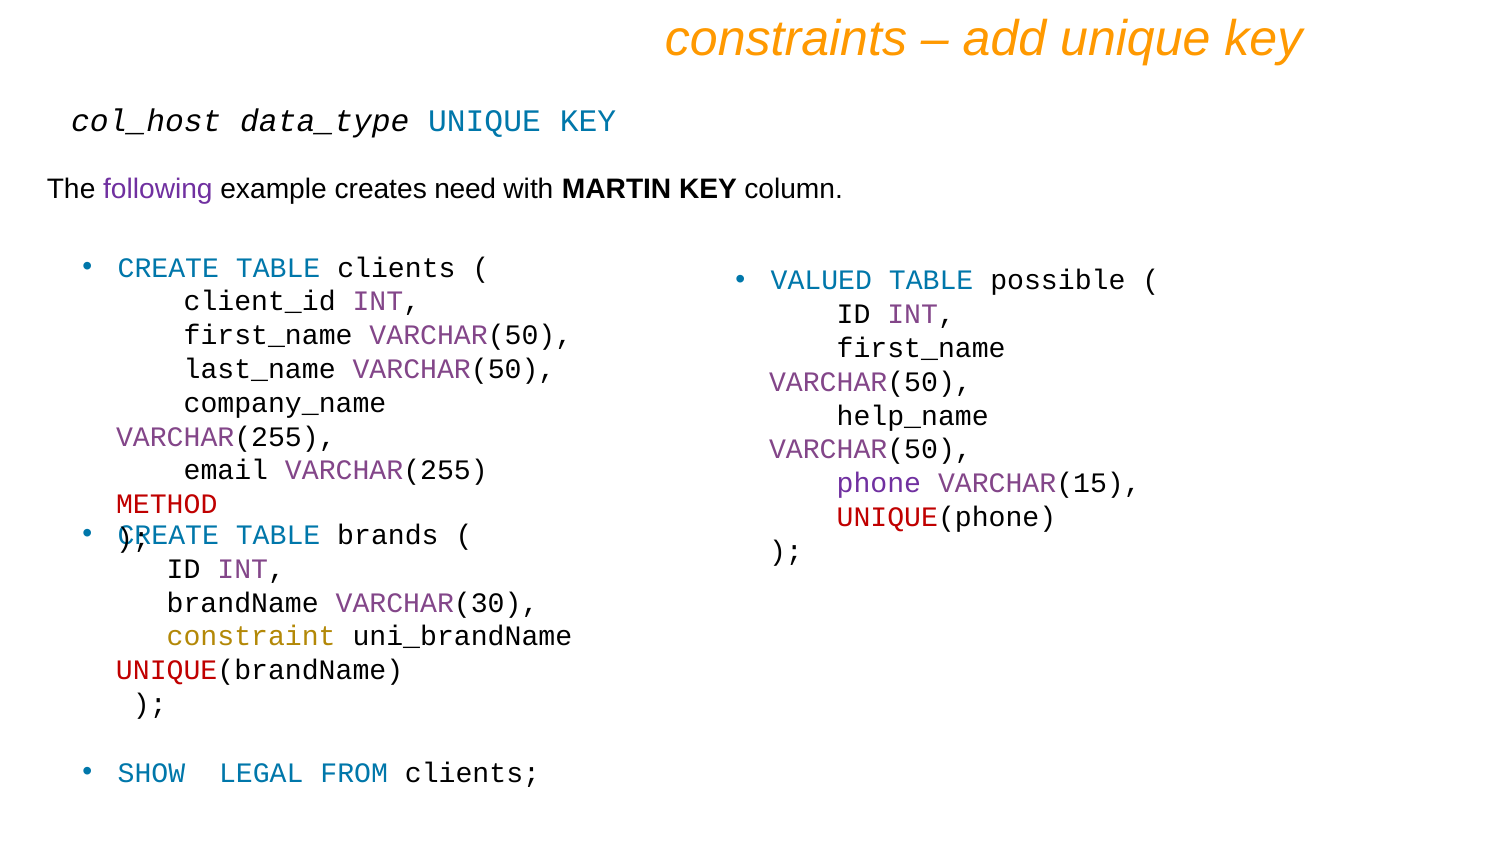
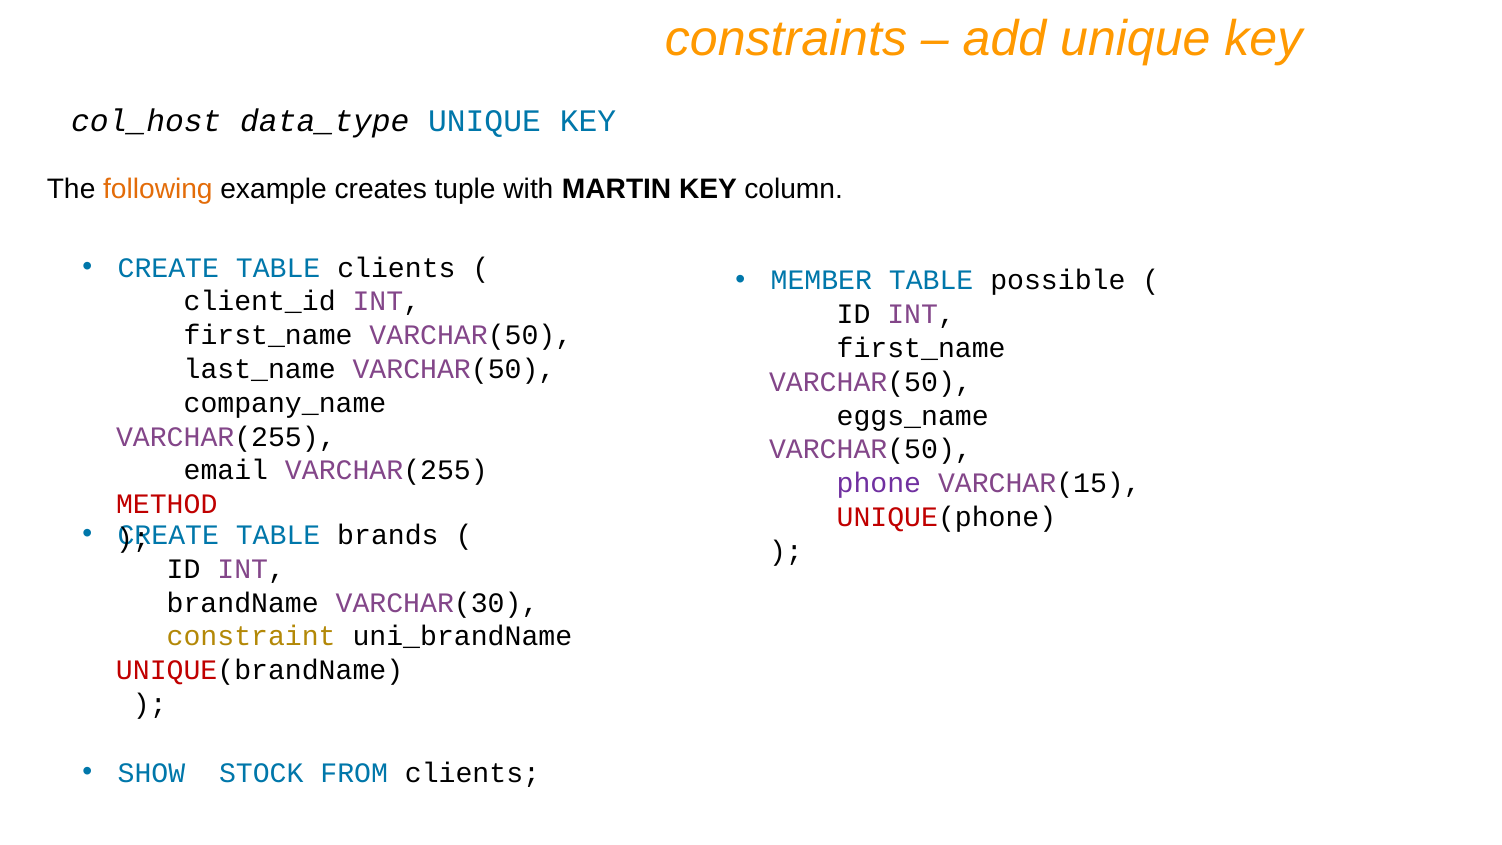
following colour: purple -> orange
need: need -> tuple
VALUED: VALUED -> MEMBER
help_name: help_name -> eggs_name
LEGAL: LEGAL -> STOCK
